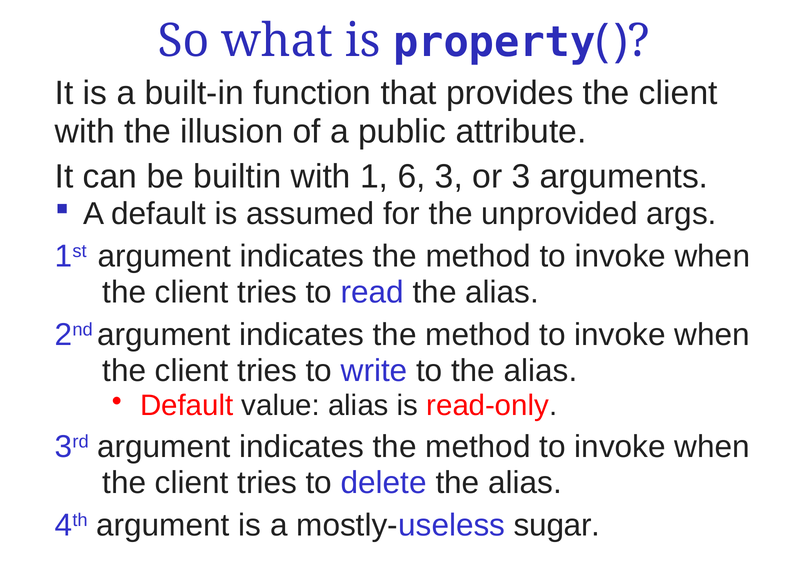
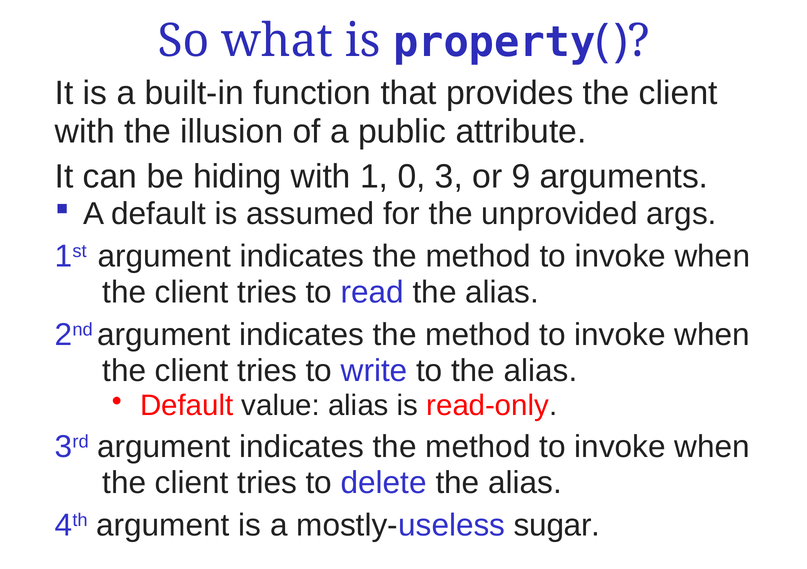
builtin: builtin -> hiding
6: 6 -> 0
or 3: 3 -> 9
